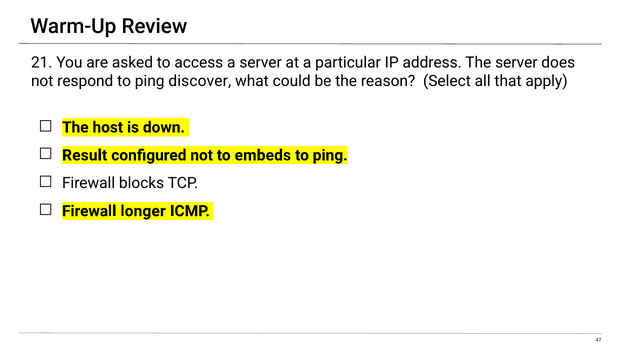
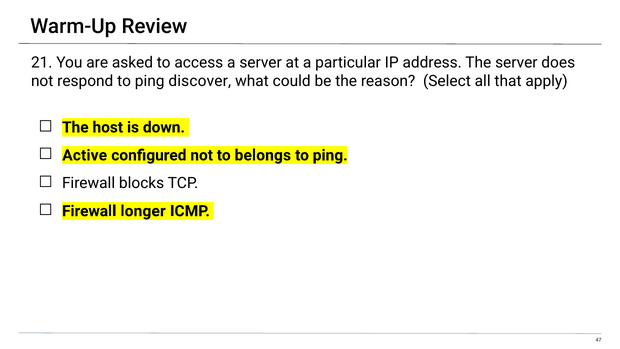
Result: Result -> Active
embeds: embeds -> belongs
